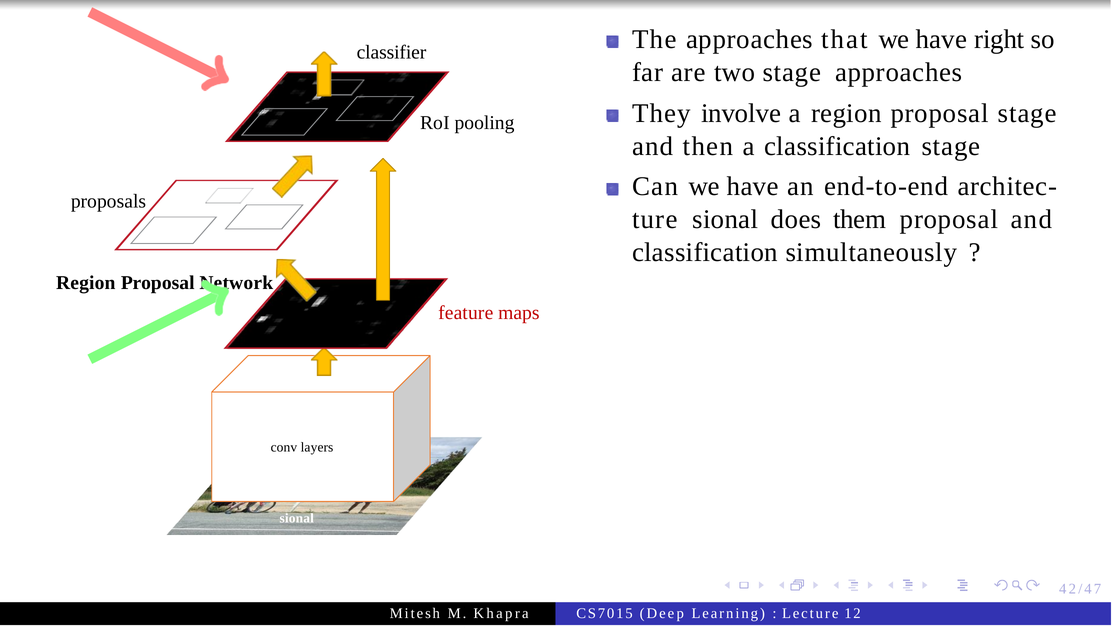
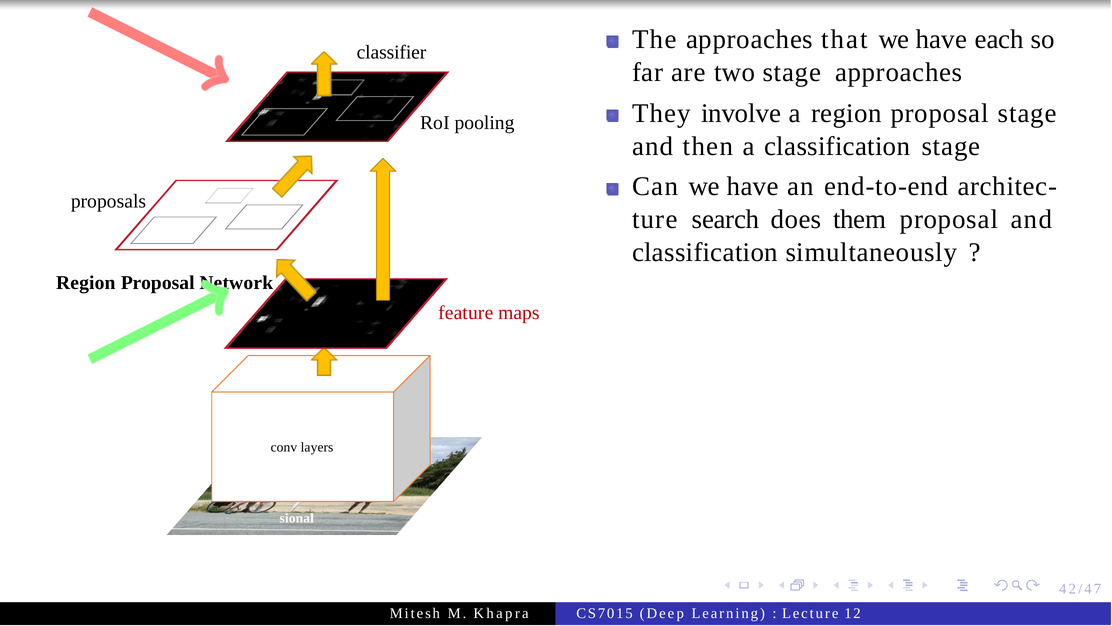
right: right -> each
ture sional: sional -> search
